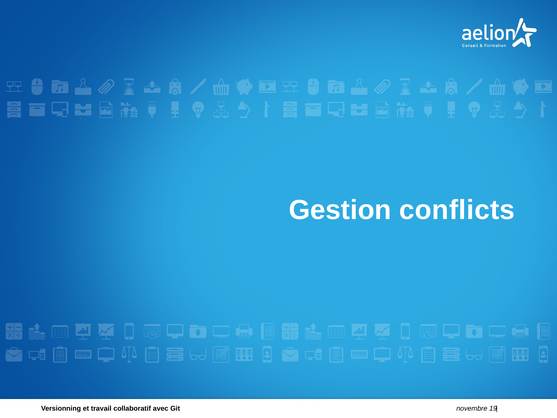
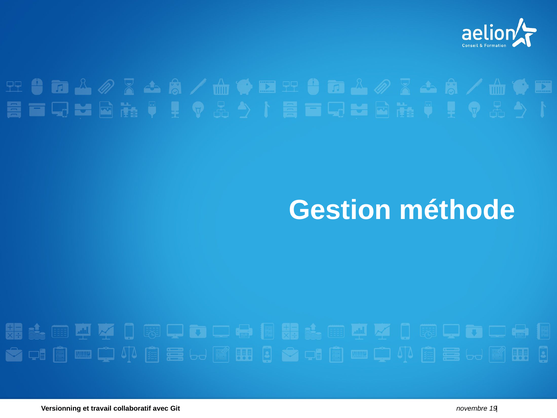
conflicts: conflicts -> méthode
